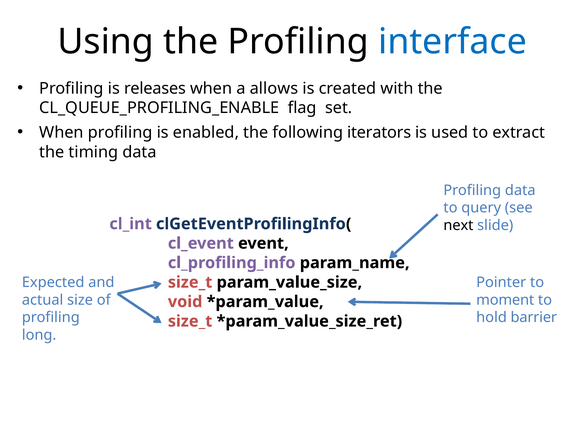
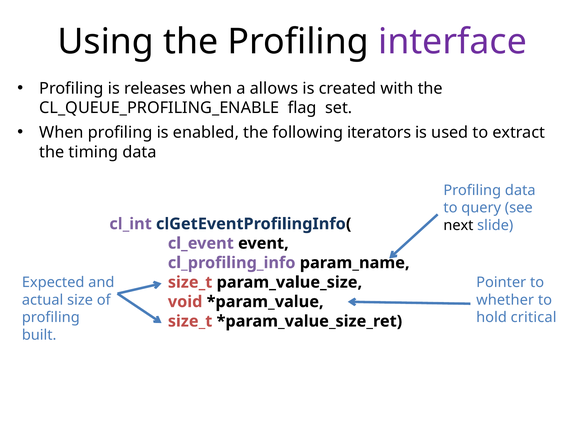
interface colour: blue -> purple
moment: moment -> whether
barrier: barrier -> critical
long: long -> built
